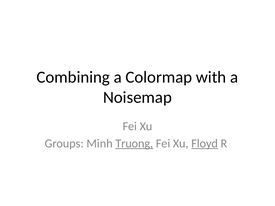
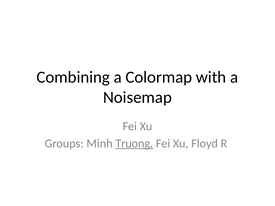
Floyd underline: present -> none
